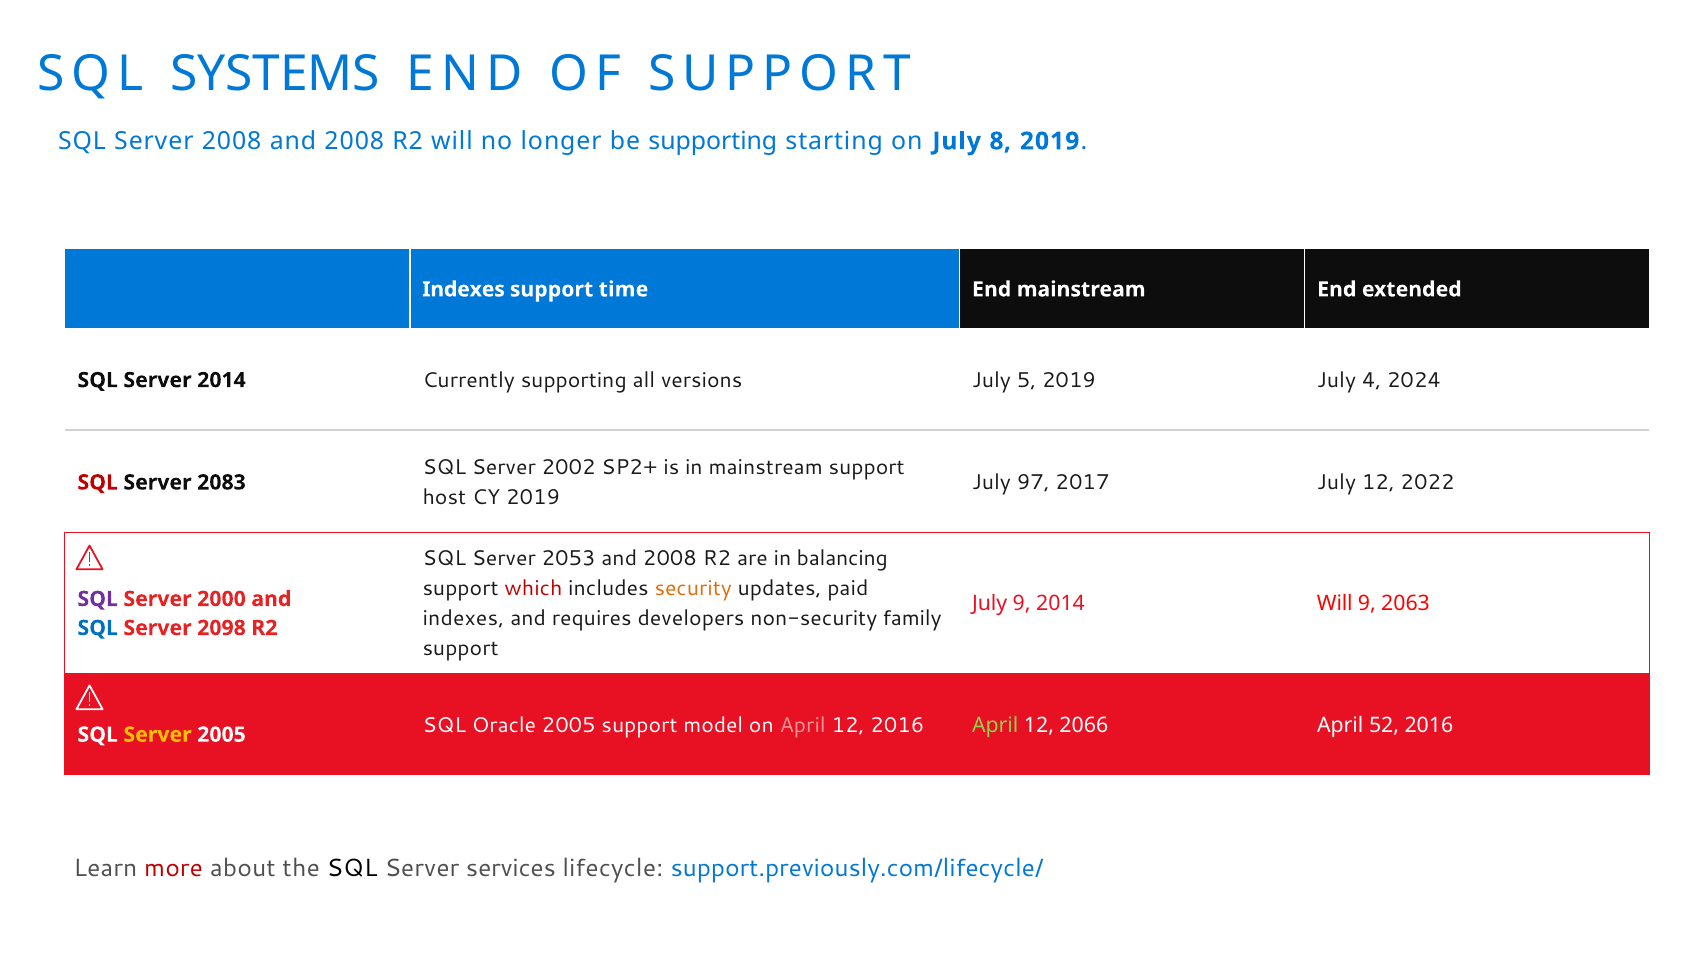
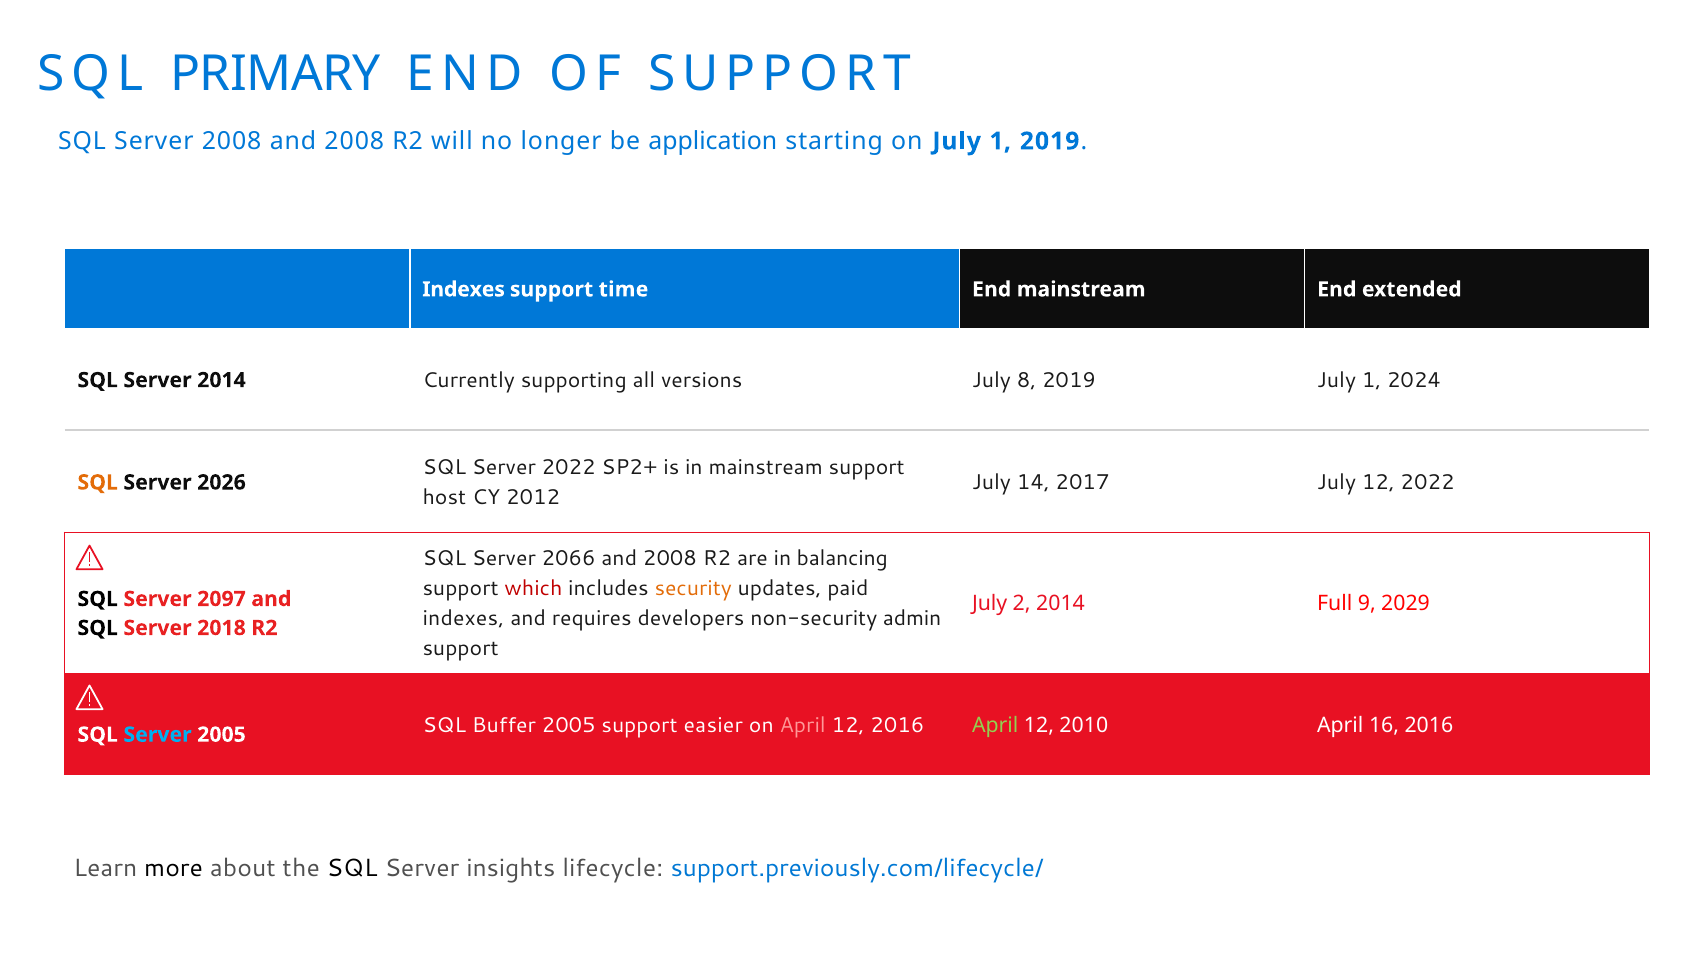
SYSTEMS: SYSTEMS -> PRIMARY
be supporting: supporting -> application
on July 8: 8 -> 1
5: 5 -> 8
2019 July 4: 4 -> 1
Server 2002: 2002 -> 2022
97: 97 -> 14
SQL at (98, 482) colour: red -> orange
2083: 2083 -> 2026
CY 2019: 2019 -> 2012
2053: 2053 -> 2066
SQL at (98, 599) colour: purple -> black
2000: 2000 -> 2097
July 9: 9 -> 2
2014 Will: Will -> Full
2063: 2063 -> 2029
family: family -> admin
SQL at (98, 628) colour: blue -> black
2098: 2098 -> 2018
Oracle: Oracle -> Buffer
model: model -> easier
2066: 2066 -> 2010
52: 52 -> 16
Server at (158, 734) colour: yellow -> light blue
more colour: red -> black
services: services -> insights
